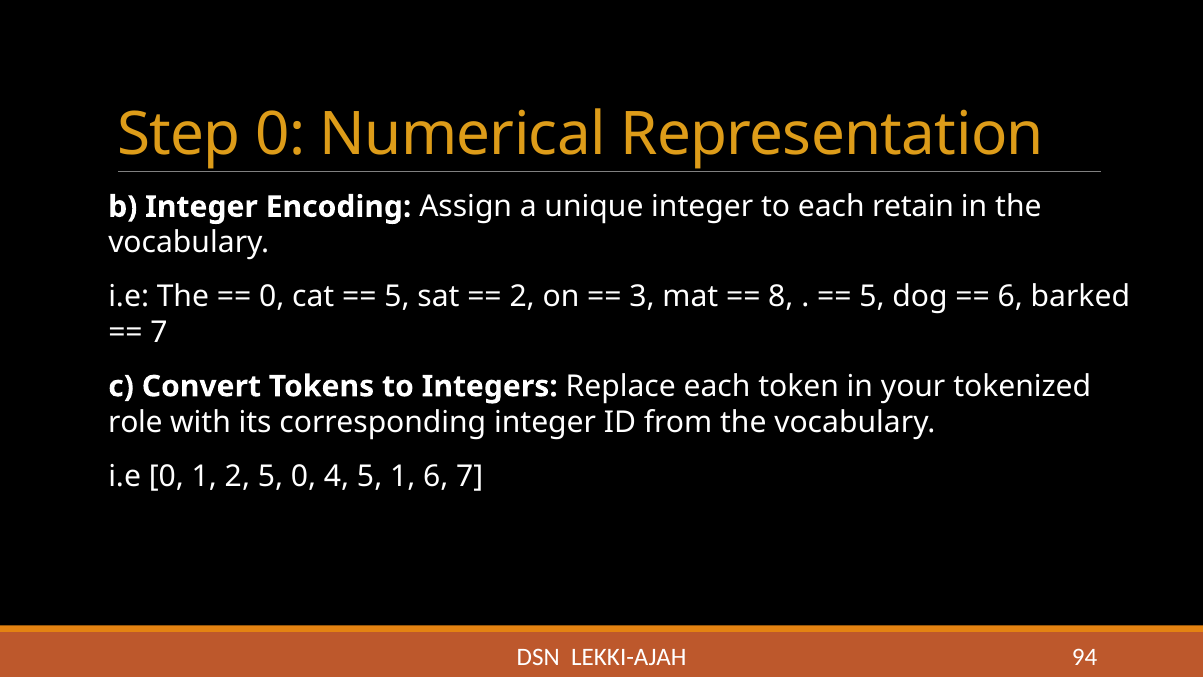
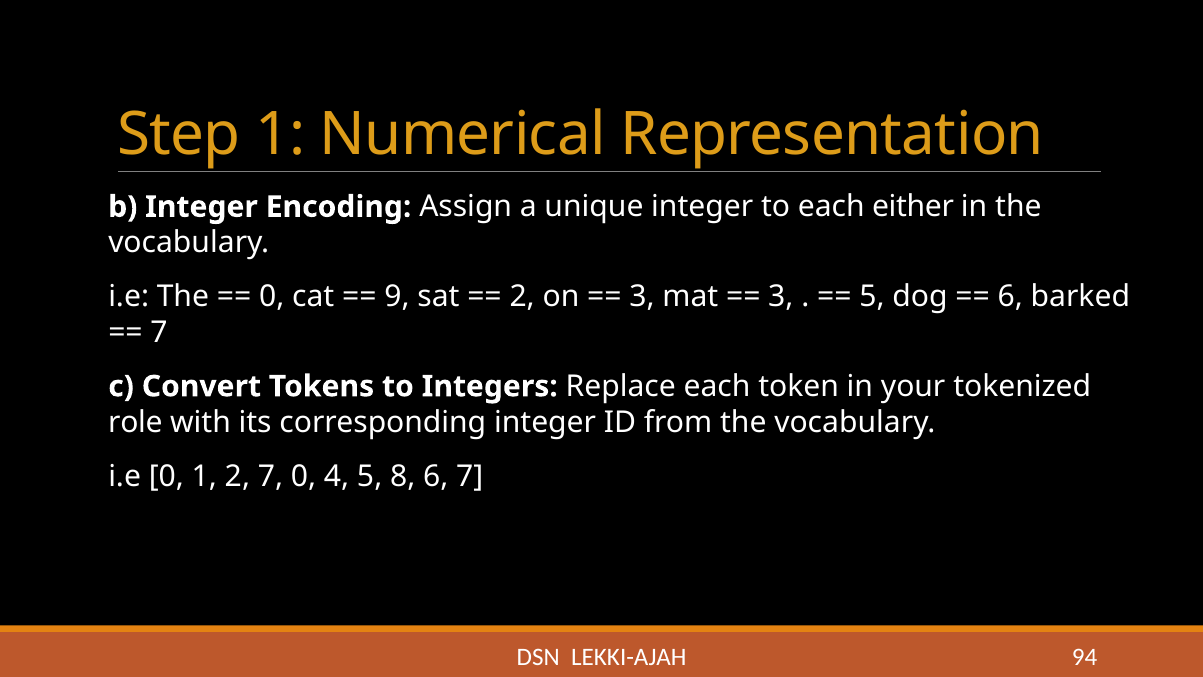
Step 0: 0 -> 1
retain: retain -> either
5 at (397, 297): 5 -> 9
8 at (781, 297): 8 -> 3
2 5: 5 -> 7
5 1: 1 -> 8
